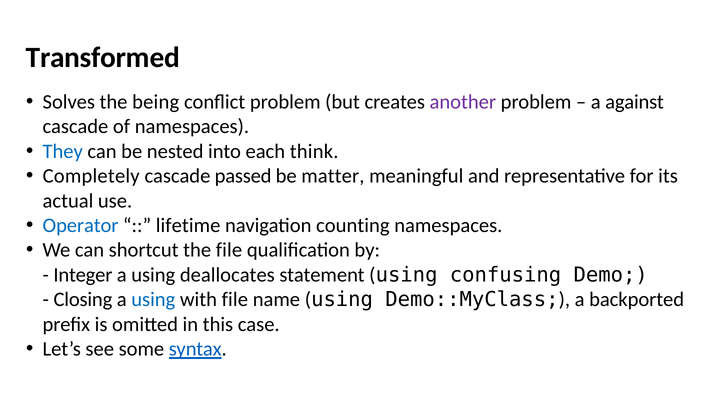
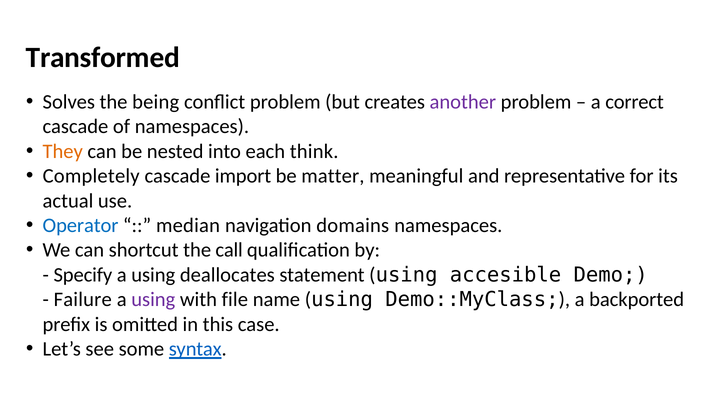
against: against -> correct
They colour: blue -> orange
passed: passed -> import
lifetime: lifetime -> median
counting: counting -> domains
the file: file -> call
Integer: Integer -> Specify
confusing: confusing -> accesible
Closing: Closing -> Failure
using at (153, 300) colour: blue -> purple
